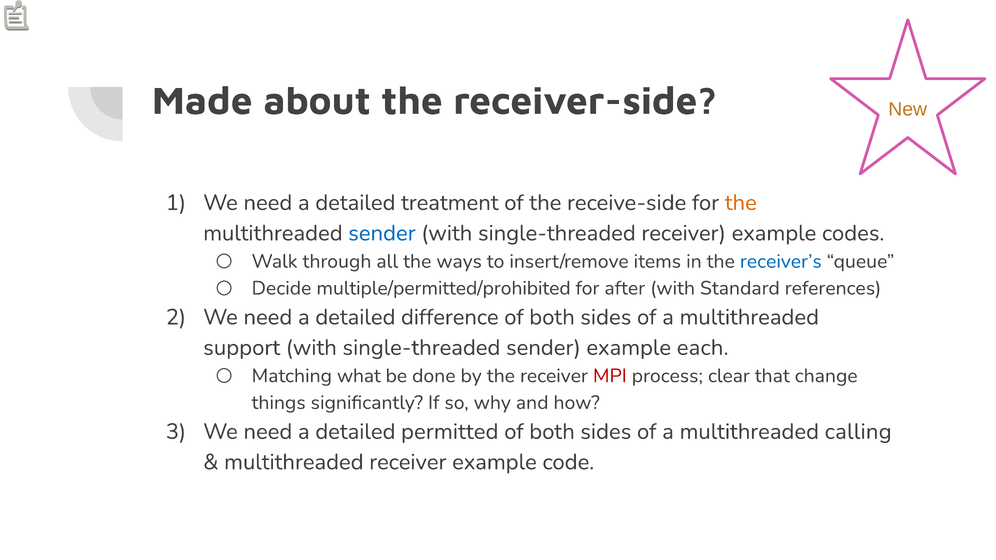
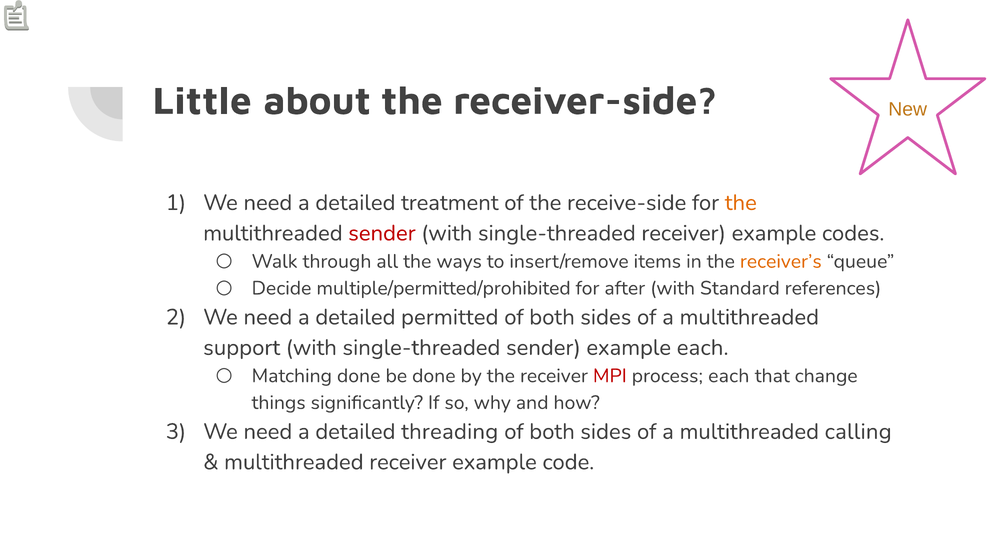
Made: Made -> Little
sender at (382, 233) colour: blue -> red
receiver’s colour: blue -> orange
difference: difference -> permitted
Matching what: what -> done
process clear: clear -> each
permitted: permitted -> threading
